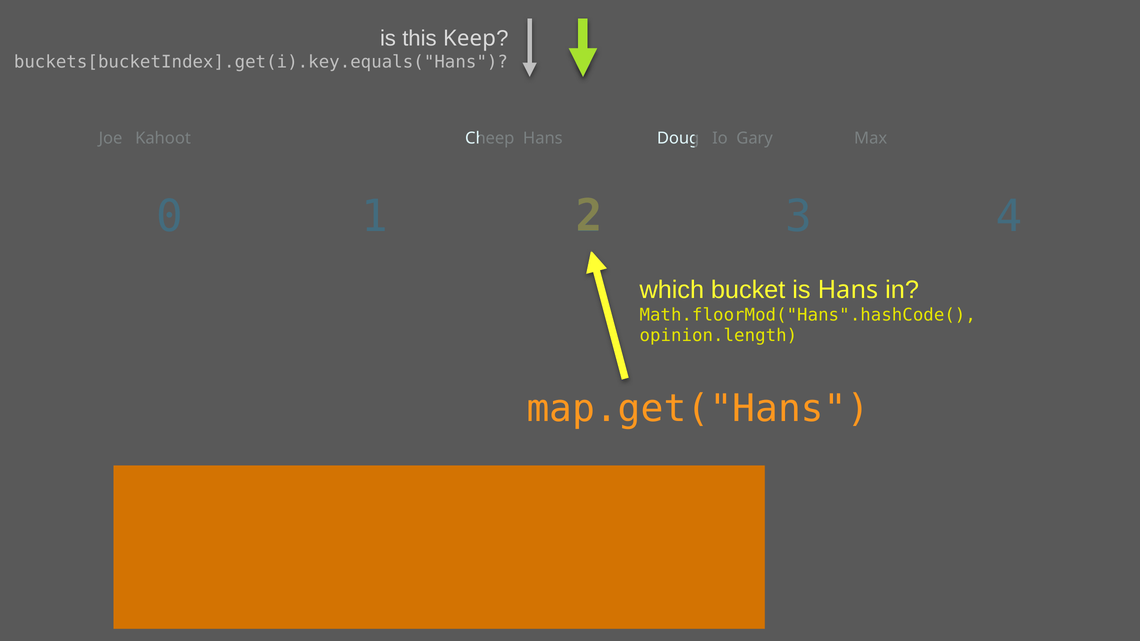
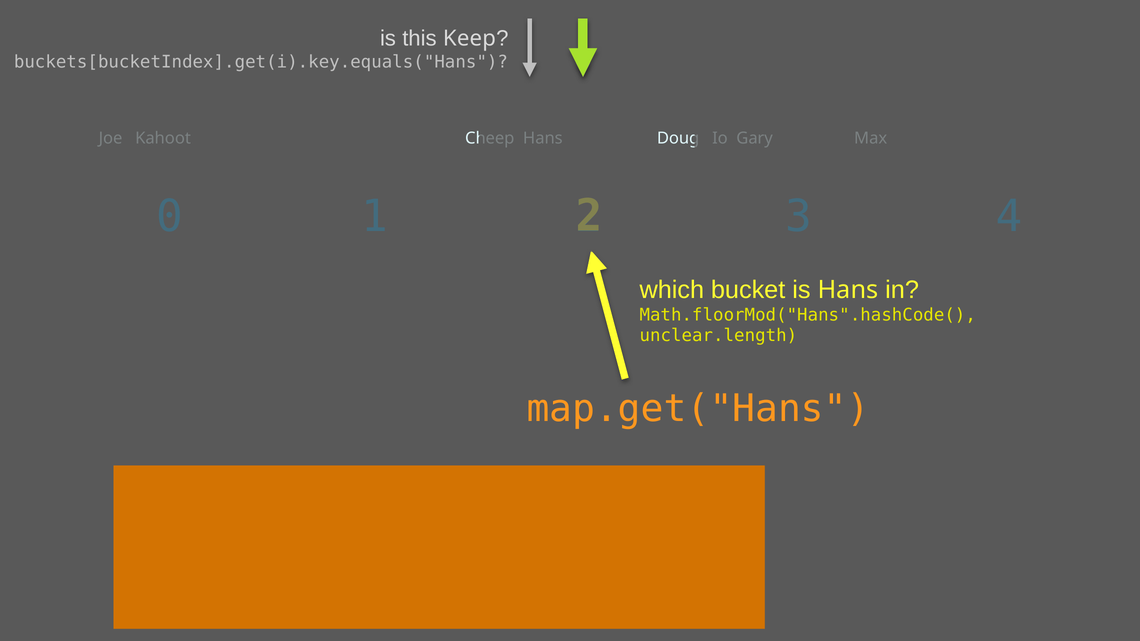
opinion.length: opinion.length -> unclear.length
